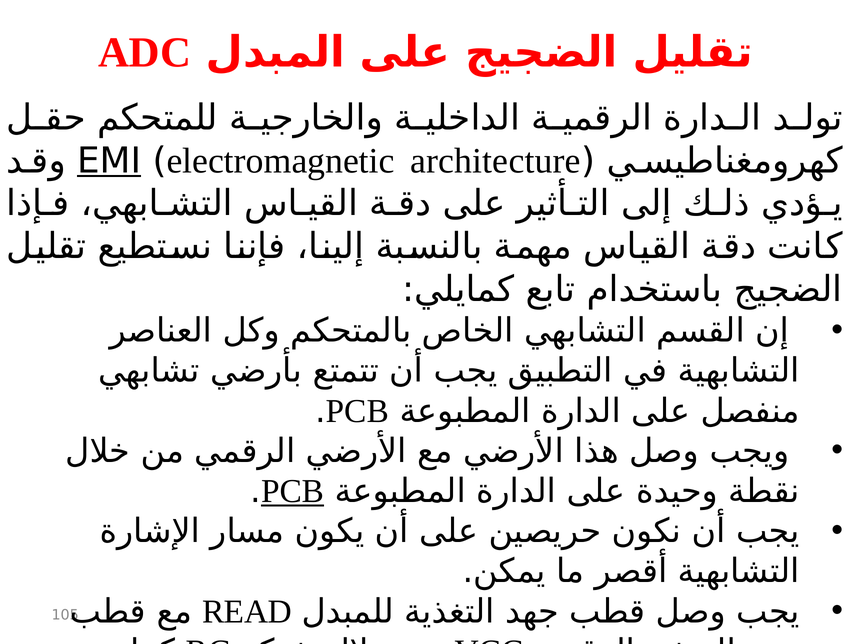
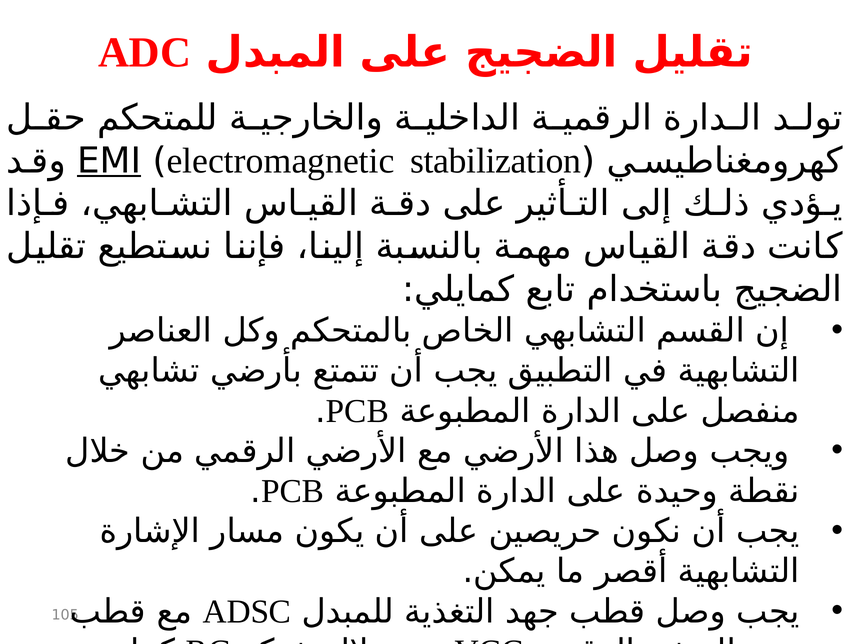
architecture: architecture -> stabilization
PCB at (293, 491) underline: present -> none
READ: READ -> ADSC
